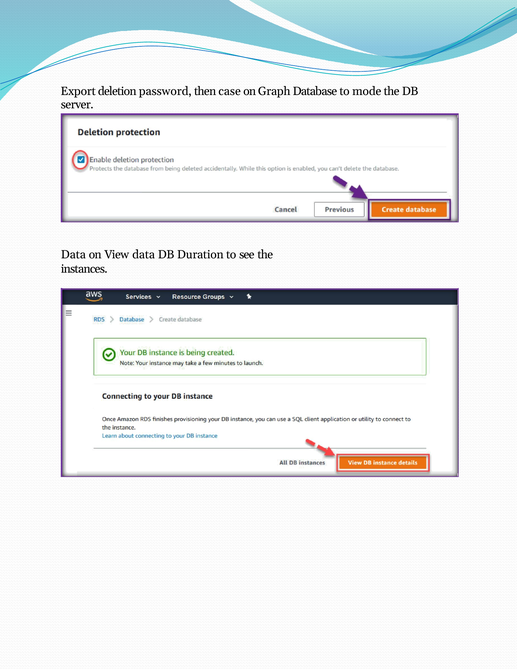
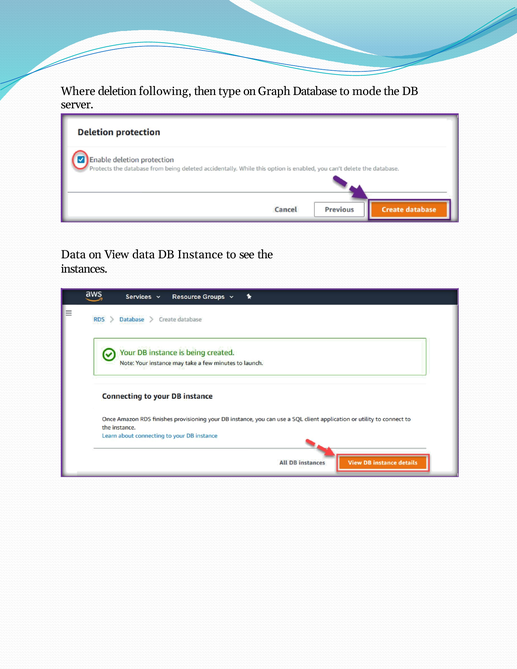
Export: Export -> Where
password: password -> following
case: case -> type
Duration: Duration -> Instance
